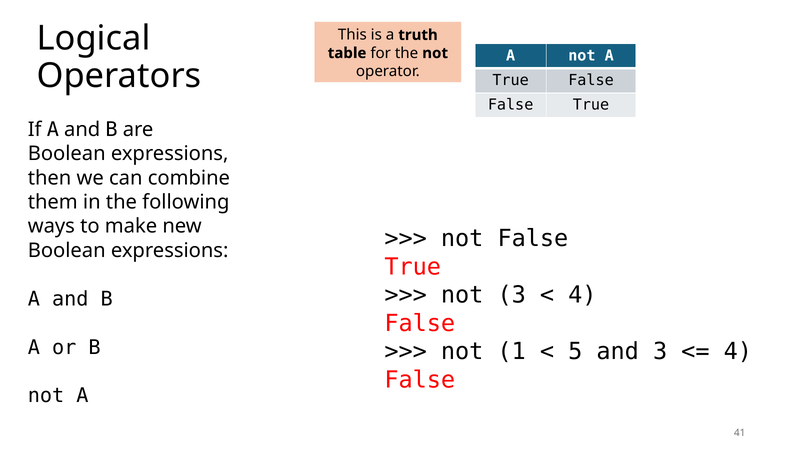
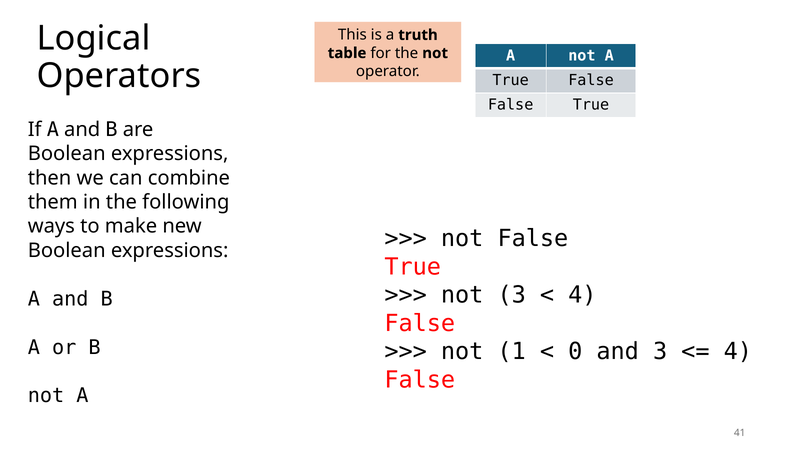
5: 5 -> 0
